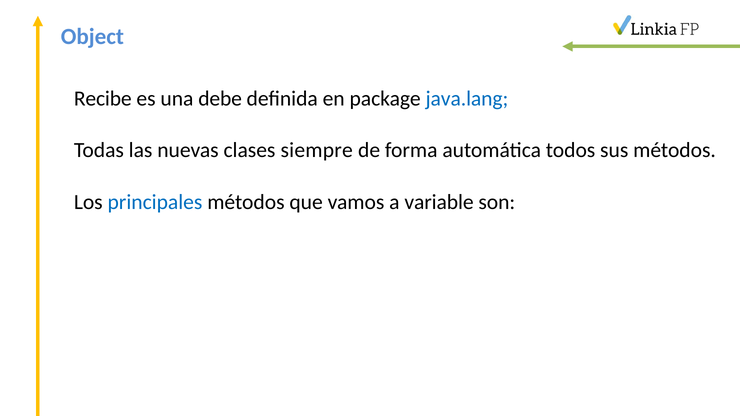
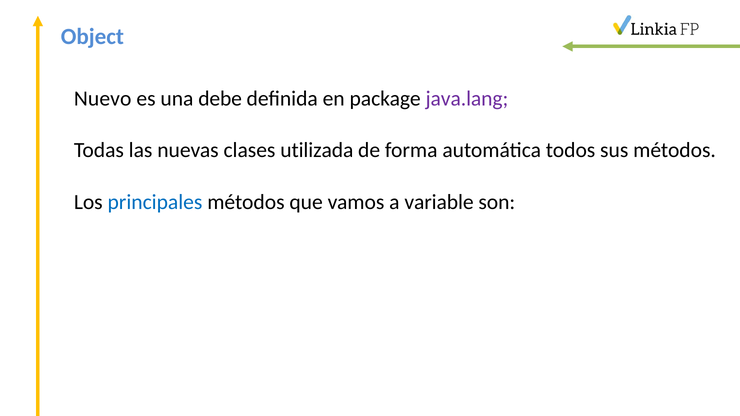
Recibe: Recibe -> Nuevo
java.lang colour: blue -> purple
siempre: siempre -> utilizada
